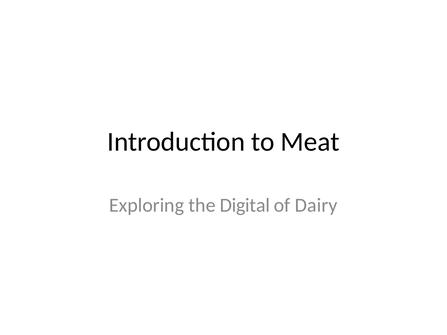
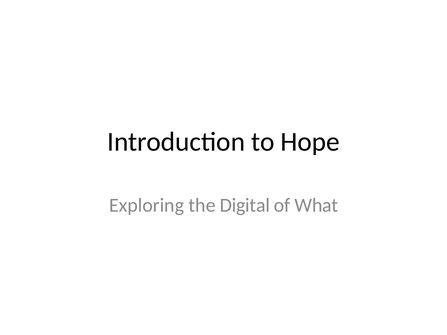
Meat: Meat -> Hope
Dairy: Dairy -> What
